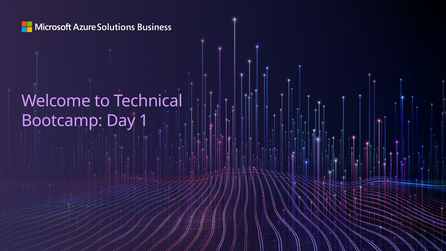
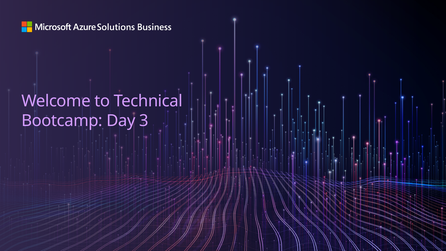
1: 1 -> 3
